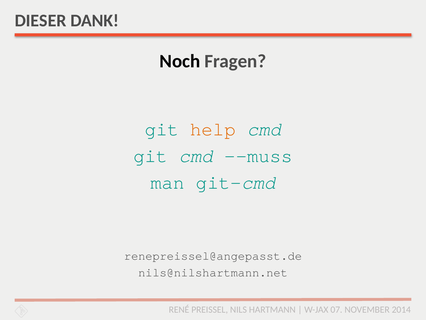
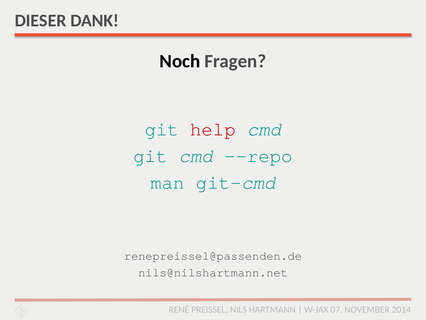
help colour: orange -> red
--muss: --muss -> --repo
renepreissel@angepasst.de: renepreissel@angepasst.de -> renepreissel@passenden.de
